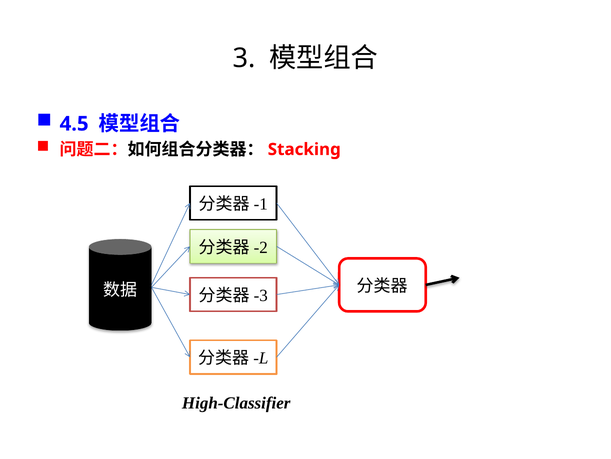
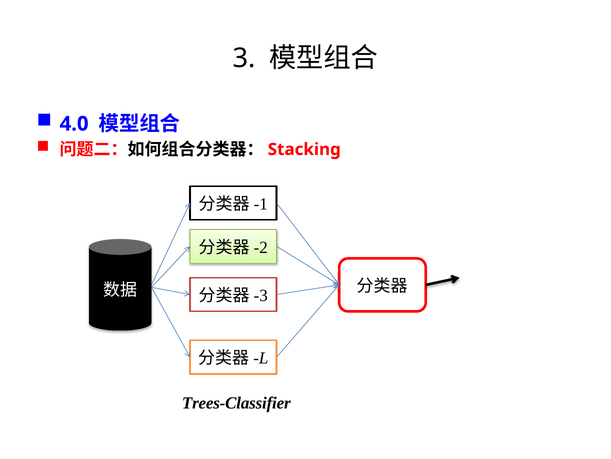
4.5: 4.5 -> 4.0
High-Classifier: High-Classifier -> Trees-Classifier
